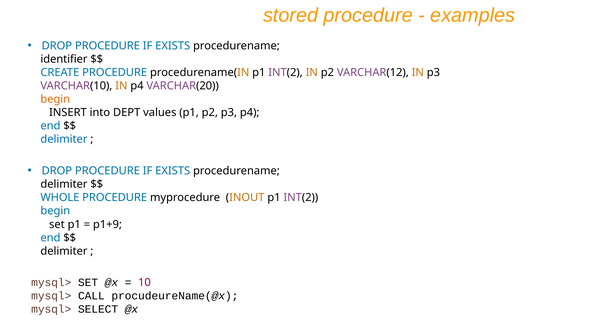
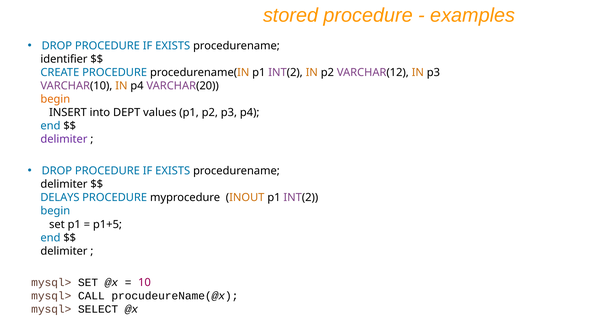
delimiter at (64, 139) colour: blue -> purple
WHOLE: WHOLE -> DELAYS
p1+9: p1+9 -> p1+5
